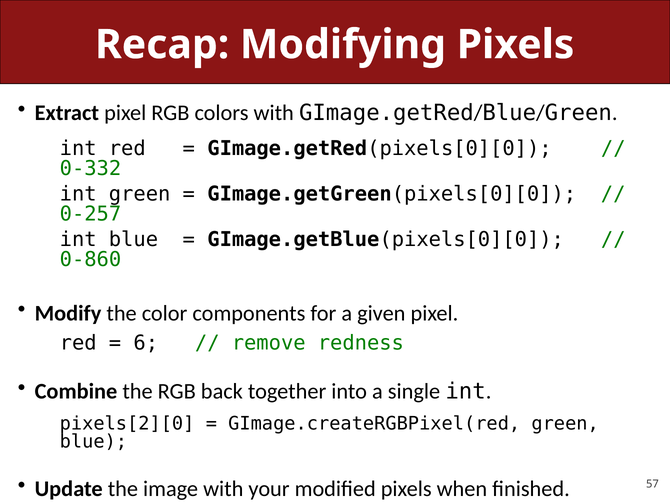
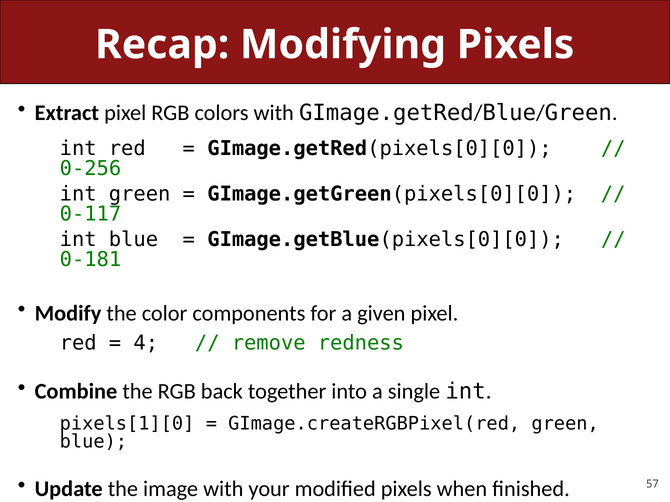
0-332: 0-332 -> 0-256
0-257: 0-257 -> 0-117
0-860: 0-860 -> 0-181
6: 6 -> 4
pixels[2][0: pixels[2][0 -> pixels[1][0
